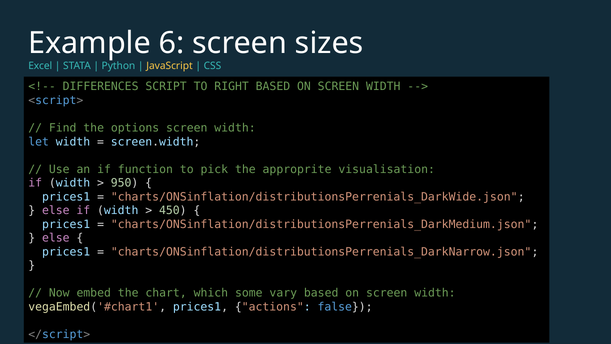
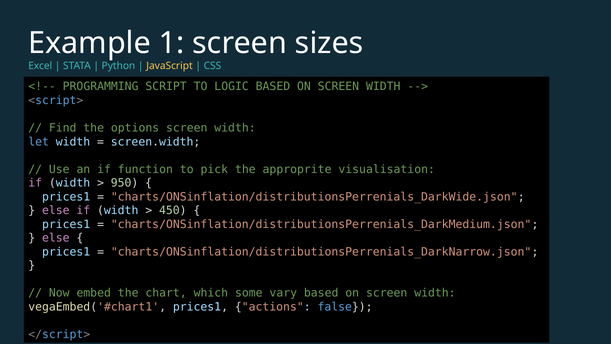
6: 6 -> 1
DIFFERENCES: DIFFERENCES -> PROGRAMMING
RIGHT: RIGHT -> LOGIC
